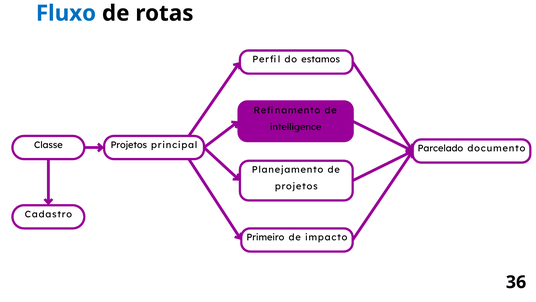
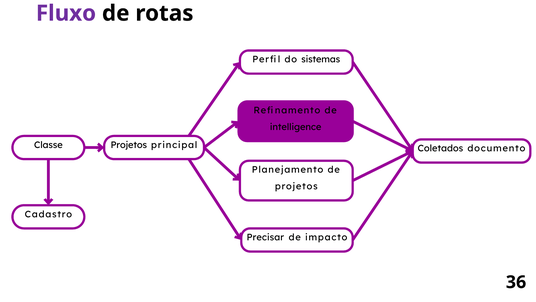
Fluxo colour: blue -> purple
estamos: estamos -> sistemas
Parcelado: Parcelado -> Coletados
Primeiro: Primeiro -> Precisar
